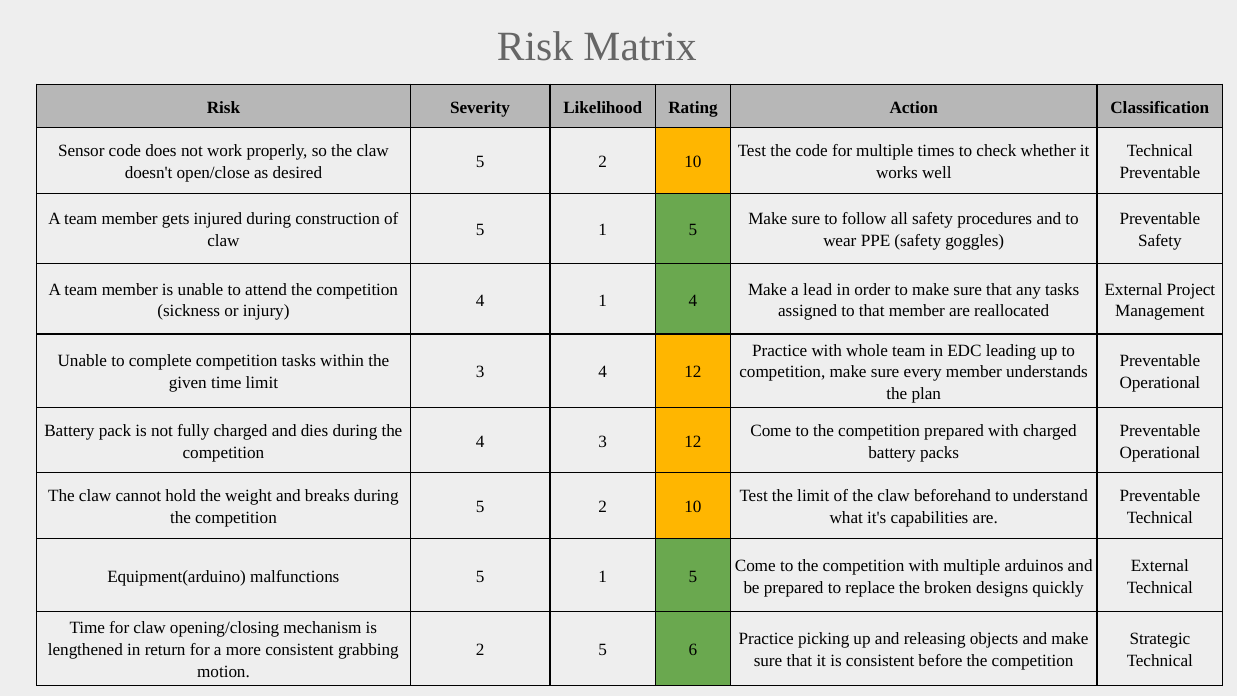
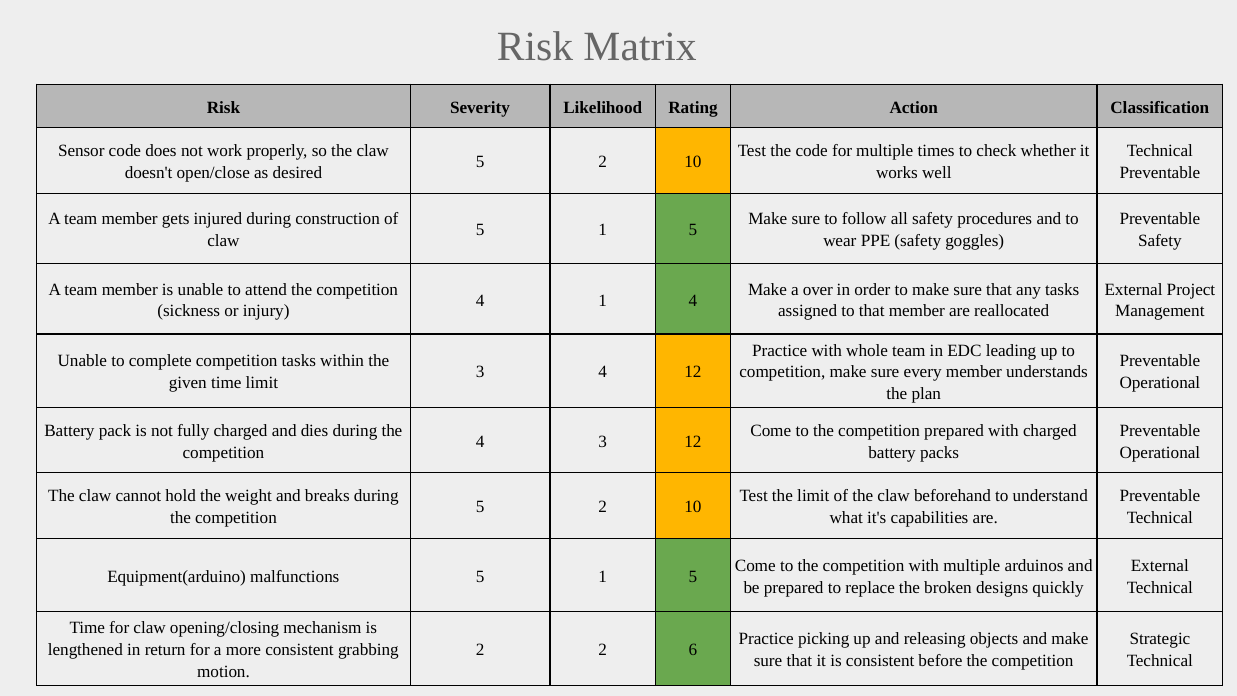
lead: lead -> over
2 5: 5 -> 2
